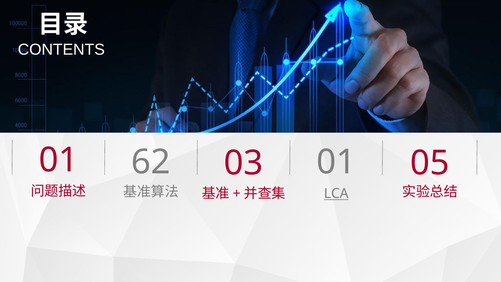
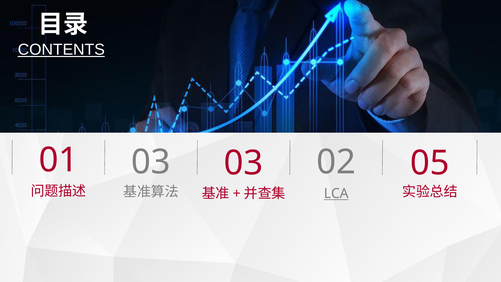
CONTENTS underline: none -> present
01 62: 62 -> 03
03 01: 01 -> 02
